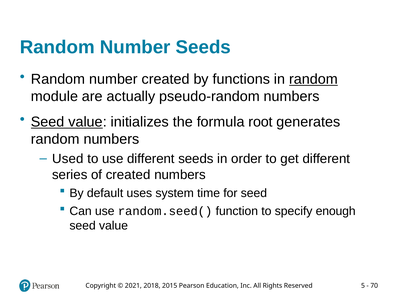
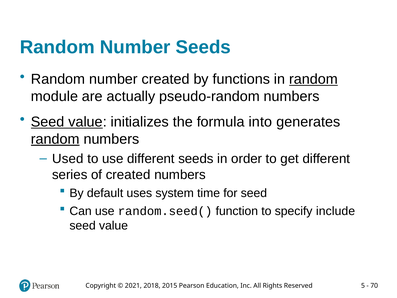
root: root -> into
random at (55, 139) underline: none -> present
enough: enough -> include
